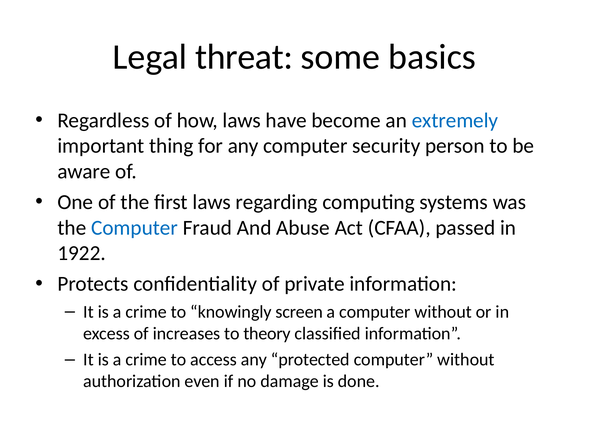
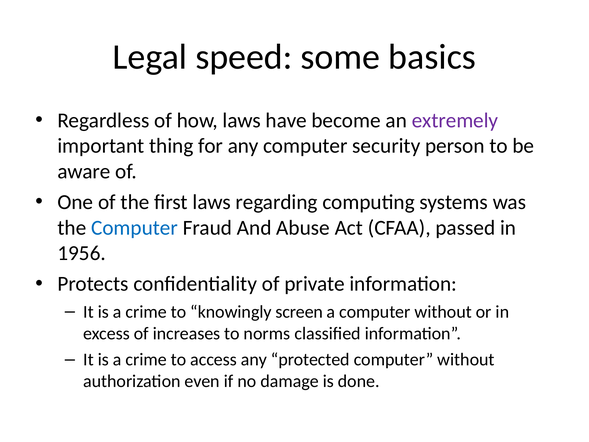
threat: threat -> speed
extremely colour: blue -> purple
1922: 1922 -> 1956
theory: theory -> norms
